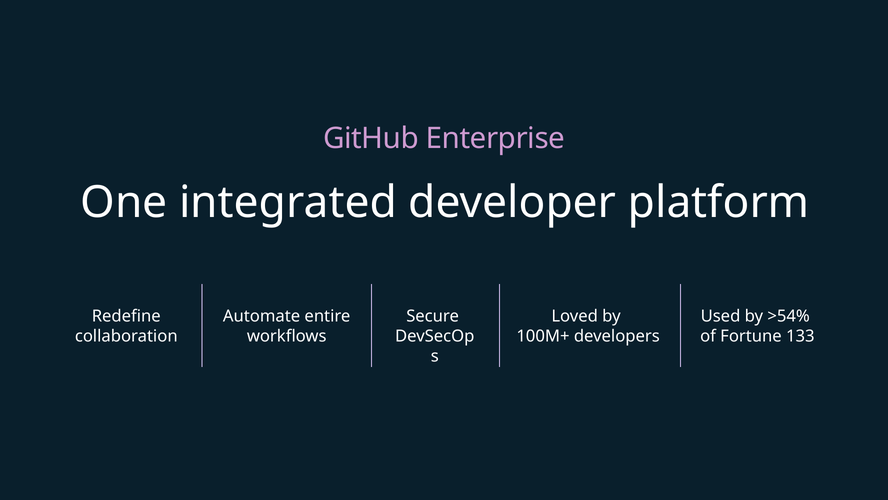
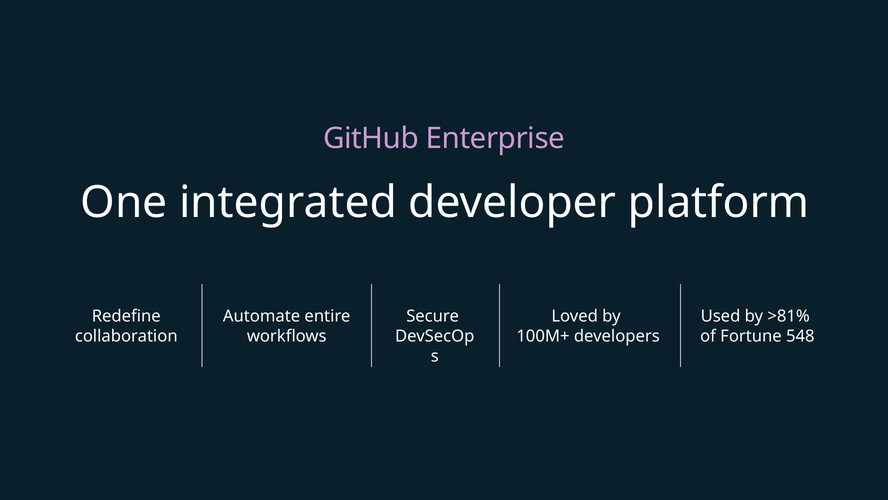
>54%: >54% -> >81%
133: 133 -> 548
